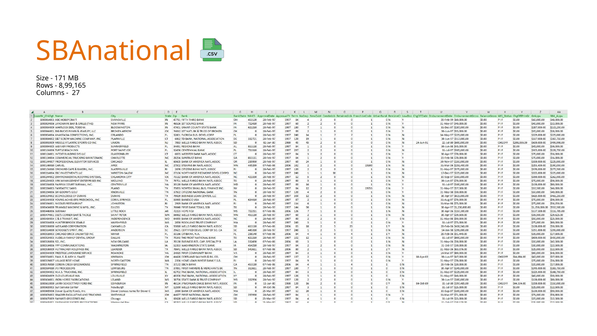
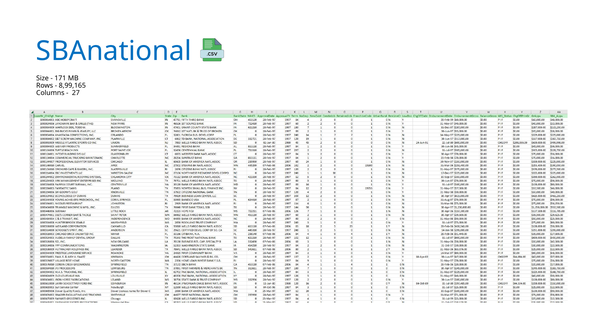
SBAnational colour: orange -> blue
